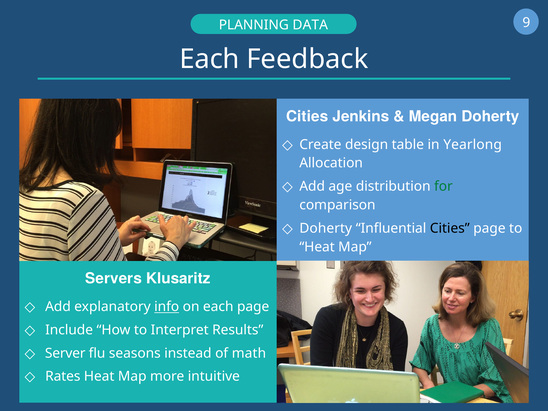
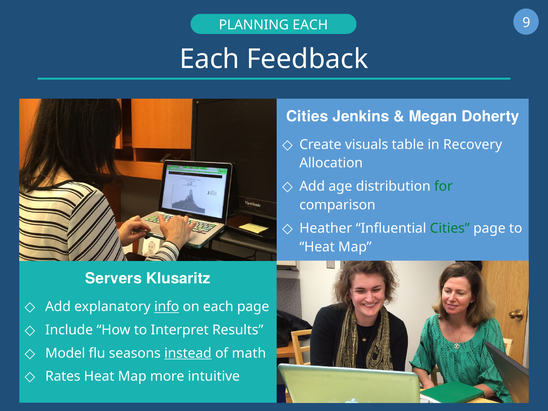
PLANNING DATA: DATA -> EACH
design: design -> visuals
Yearlong: Yearlong -> Recovery
Doherty at (326, 228): Doherty -> Heather
Cities at (450, 228) colour: black -> green
Server: Server -> Model
instead underline: none -> present
